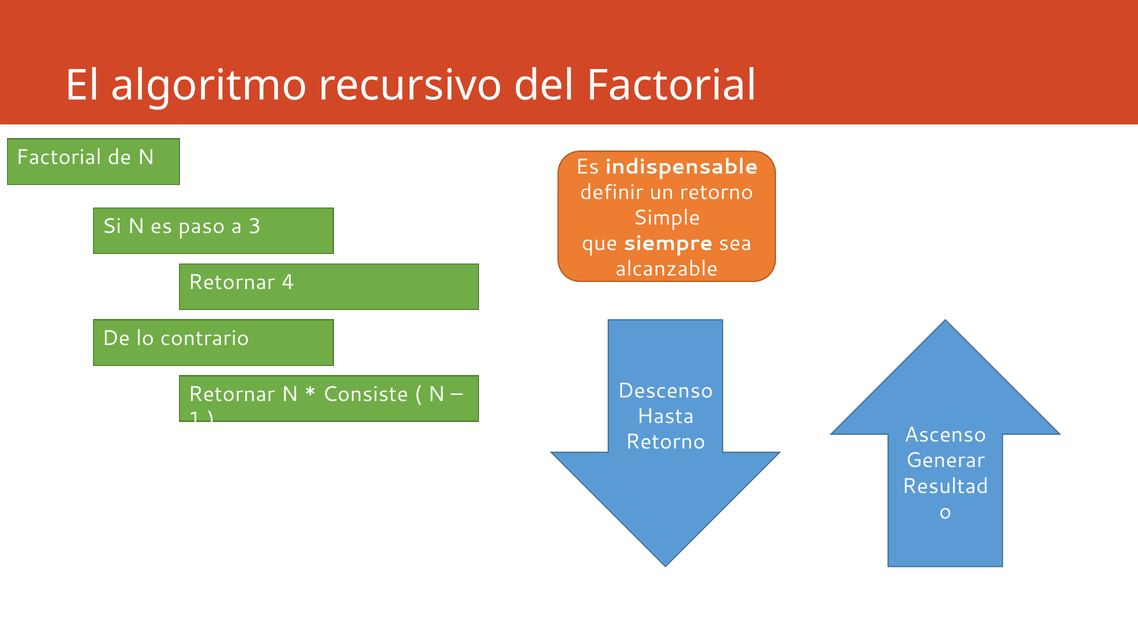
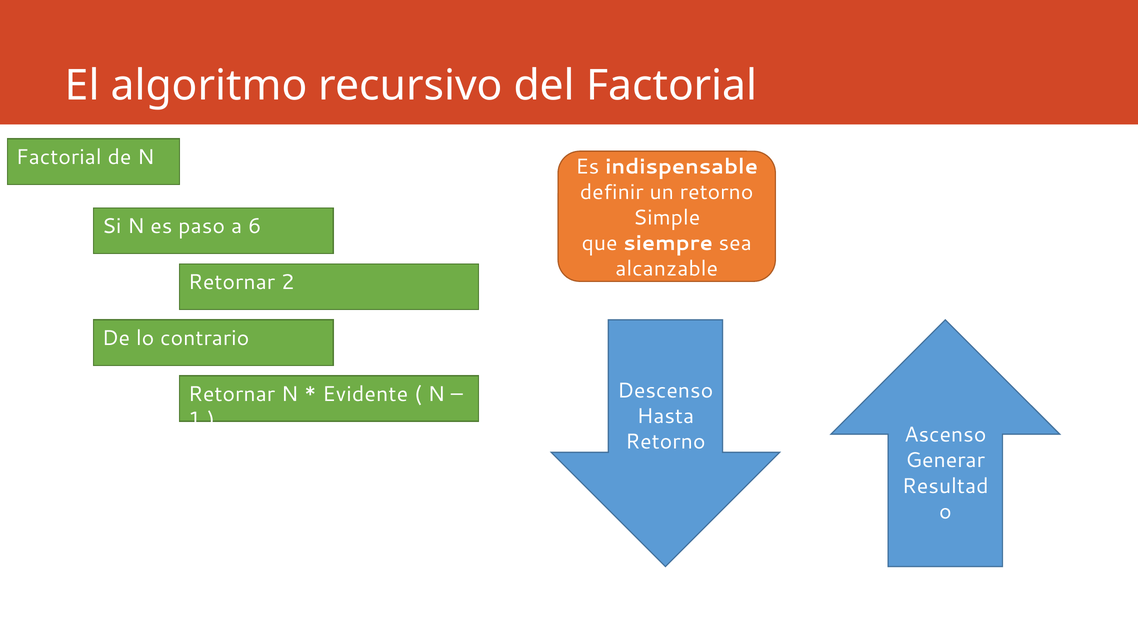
3: 3 -> 6
4: 4 -> 2
Consiste: Consiste -> Evidente
